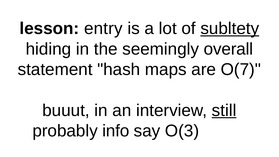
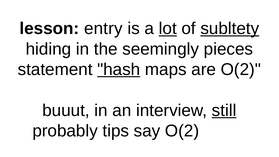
lot underline: none -> present
overall: overall -> pieces
hash underline: none -> present
are O(7: O(7 -> O(2
info: info -> tips
say O(3: O(3 -> O(2
